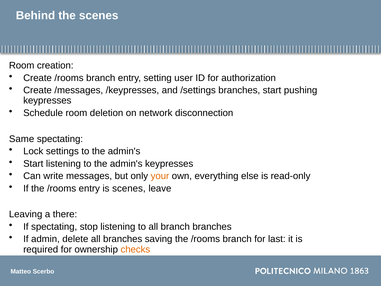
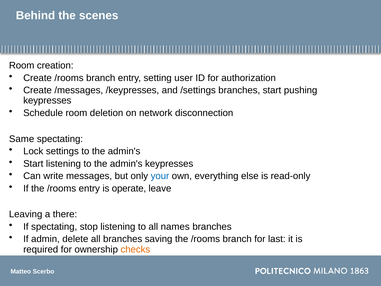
your colour: orange -> blue
is scenes: scenes -> operate
all branch: branch -> names
